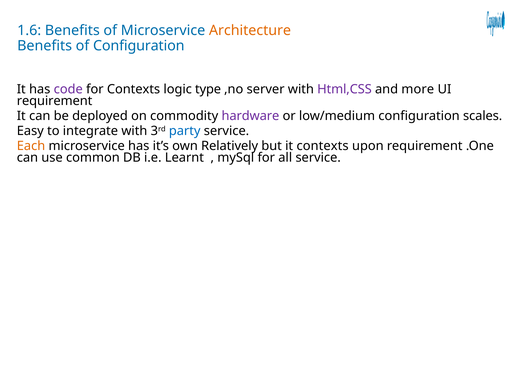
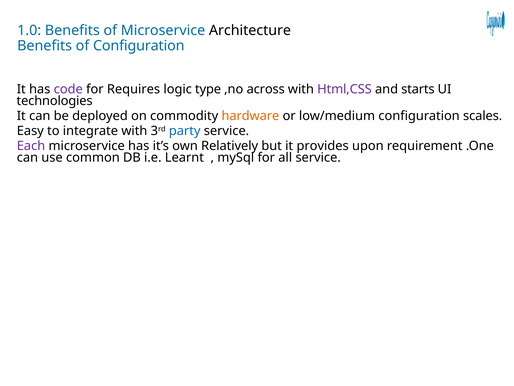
1.6: 1.6 -> 1.0
Architecture colour: orange -> black
for Contexts: Contexts -> Requires
server: server -> across
more: more -> starts
requirement at (55, 101): requirement -> technologies
hardware colour: purple -> orange
Each colour: orange -> purple
it contexts: contexts -> provides
